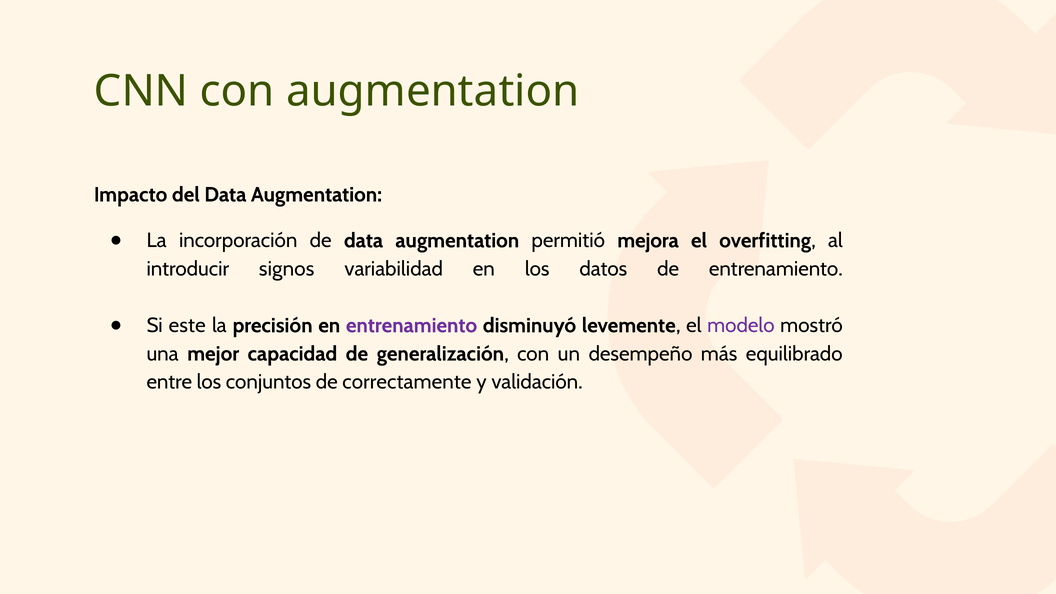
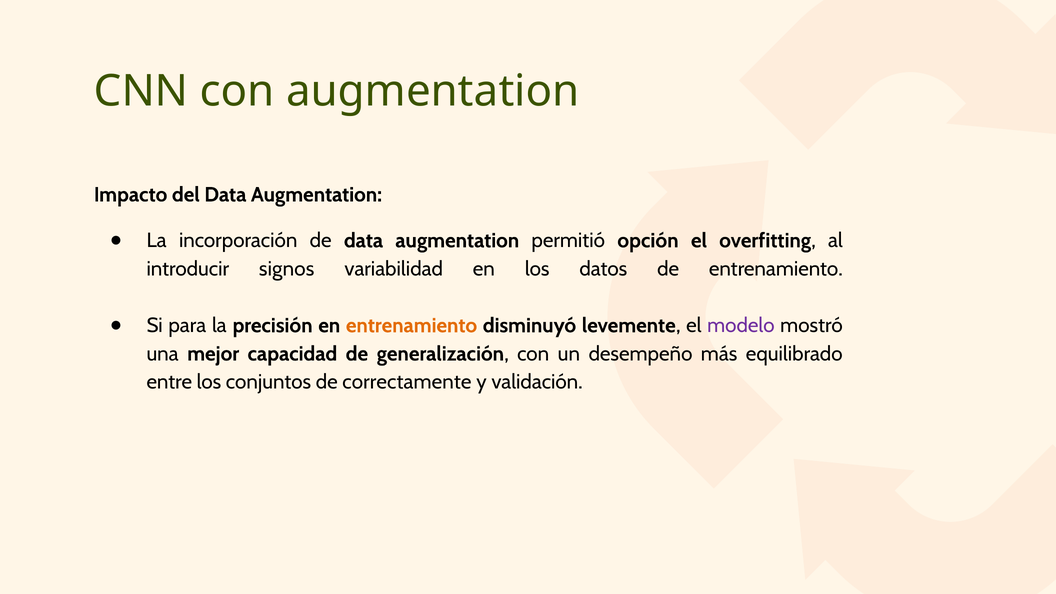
mejora: mejora -> opción
este: este -> para
entrenamiento at (412, 325) colour: purple -> orange
